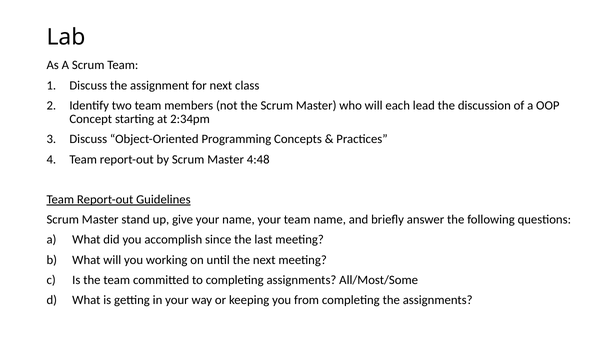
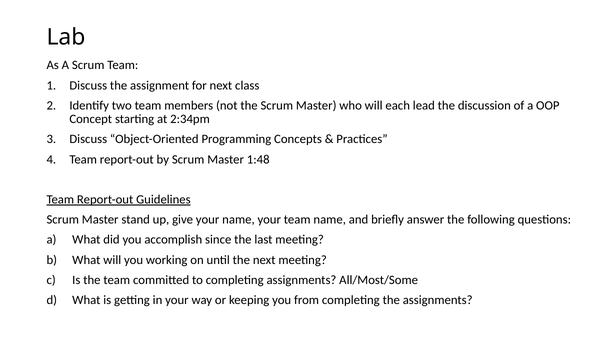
4:48: 4:48 -> 1:48
